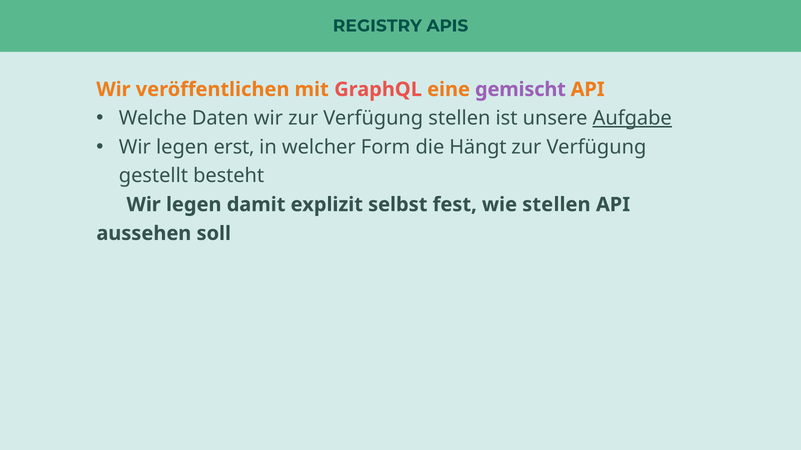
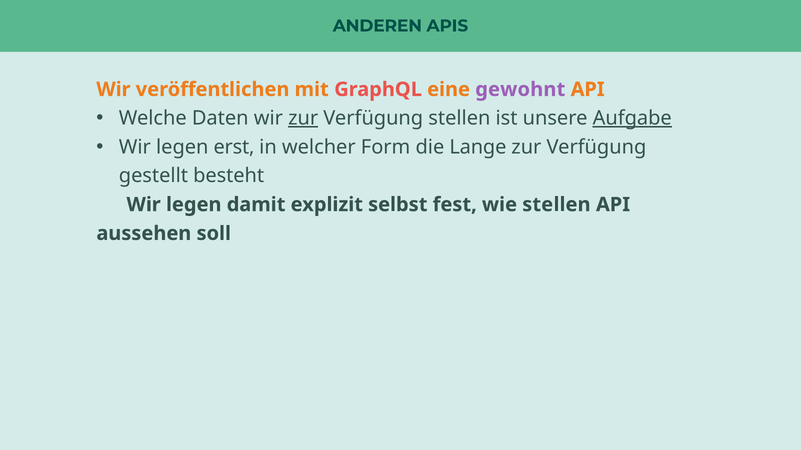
REGISTRY: REGISTRY -> ANDEREN
gemischt: gemischt -> gewohnt
zur at (303, 118) underline: none -> present
Hängt: Hängt -> Lange
